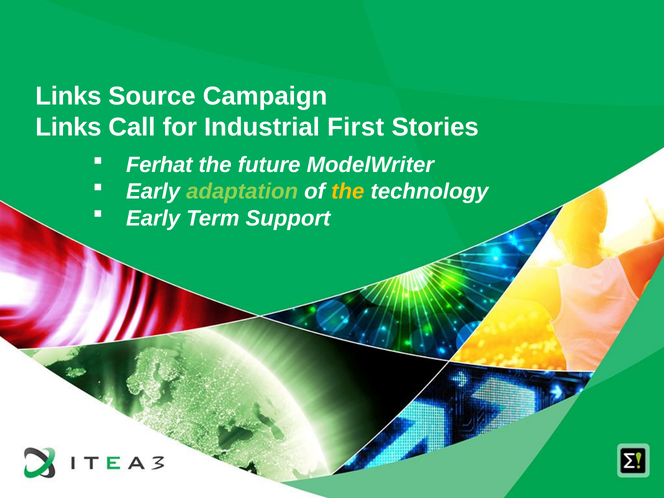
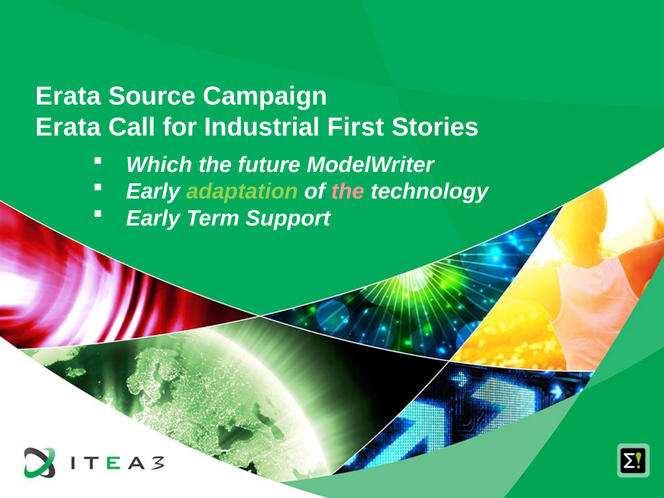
Links at (68, 96): Links -> Erata
Links at (68, 127): Links -> Erata
Ferhat: Ferhat -> Which
the at (348, 192) colour: yellow -> pink
